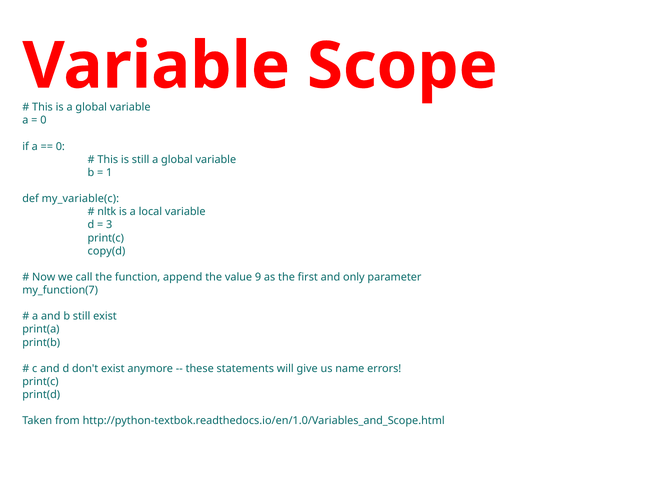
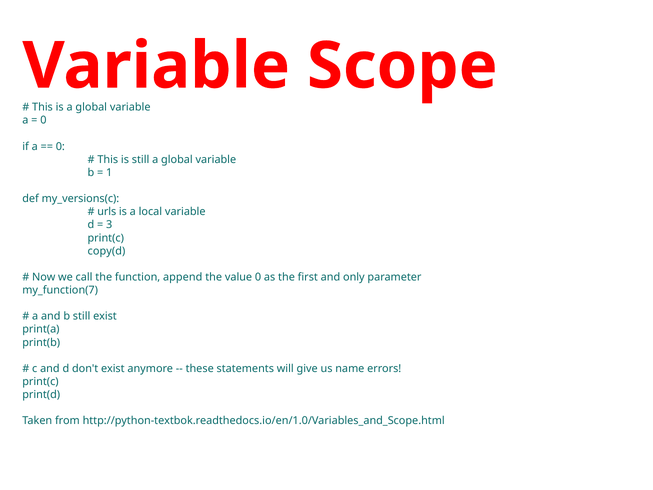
my_variable(c: my_variable(c -> my_versions(c
nltk: nltk -> urls
value 9: 9 -> 0
